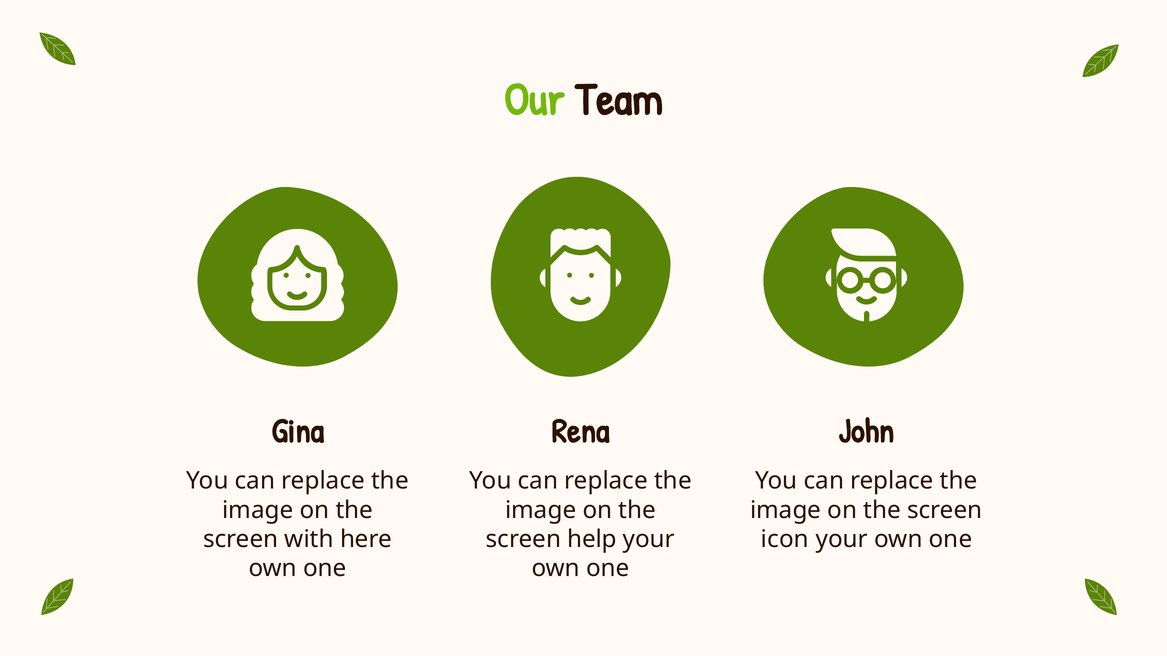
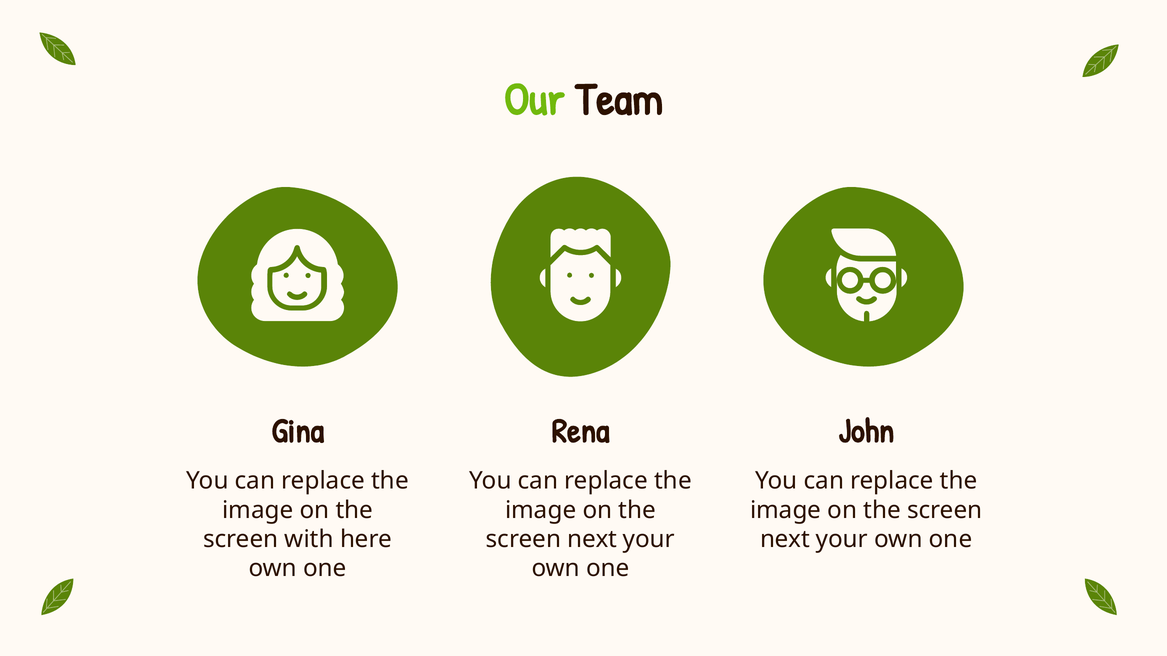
help at (592, 540): help -> next
icon at (785, 540): icon -> next
